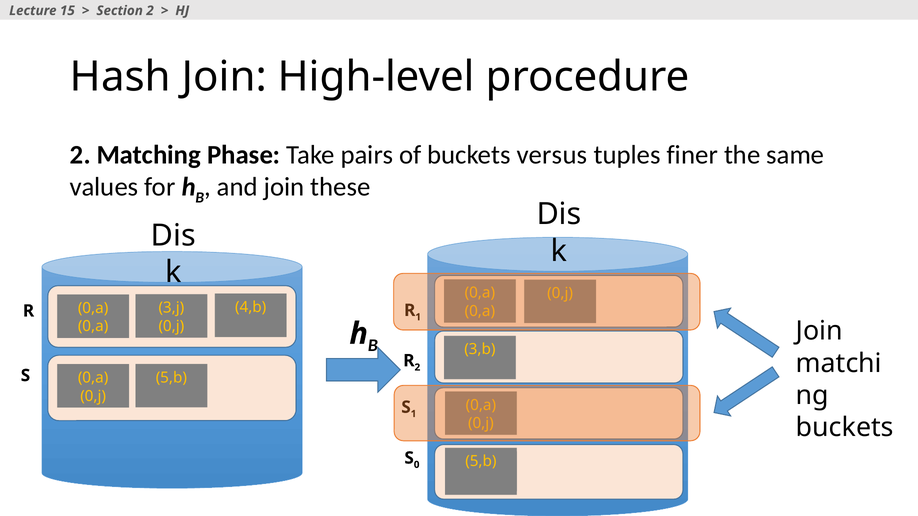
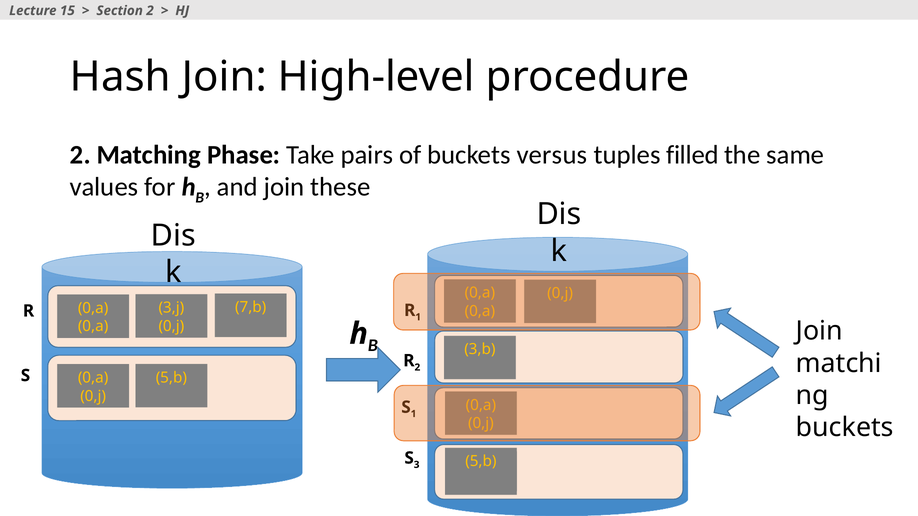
finer: finer -> filled
4,b: 4,b -> 7,b
0: 0 -> 3
